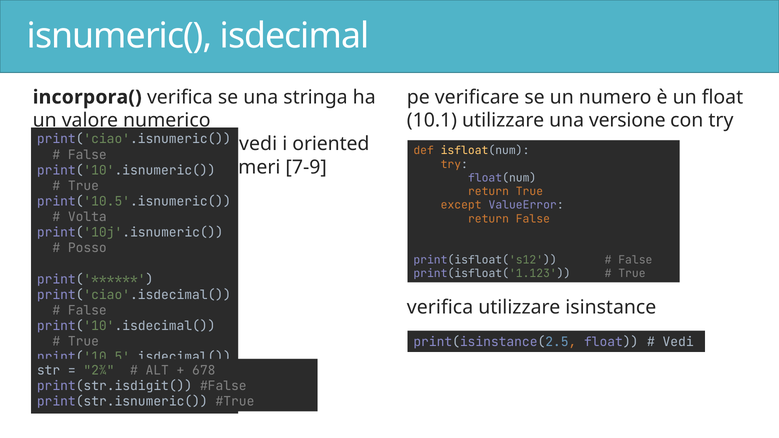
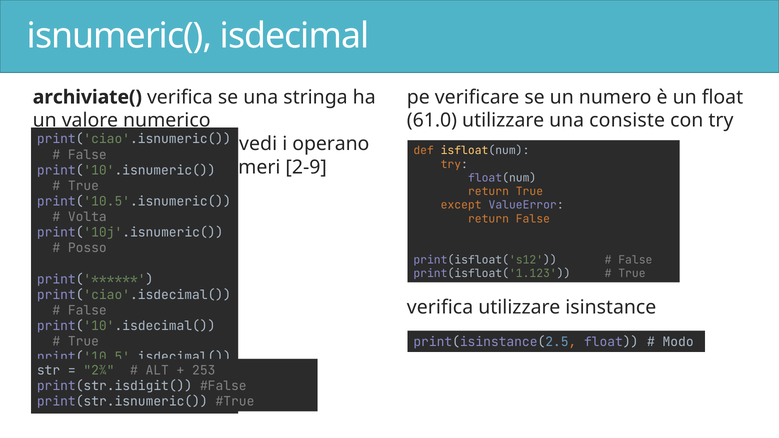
incorpora(: incorpora( -> archiviate(
10.1: 10.1 -> 61.0
versione: versione -> consiste
oriented: oriented -> operano
7-9: 7-9 -> 2-9
Vedi at (678, 342): Vedi -> Modo
678: 678 -> 253
